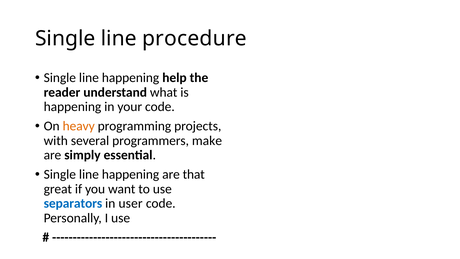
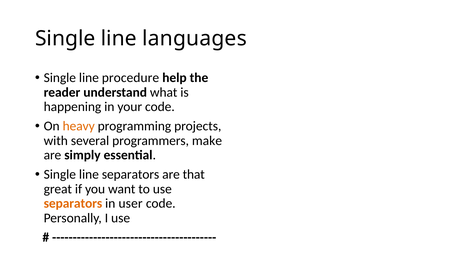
procedure: procedure -> languages
happening at (131, 78): happening -> procedure
happening at (131, 174): happening -> separators
separators at (73, 203) colour: blue -> orange
